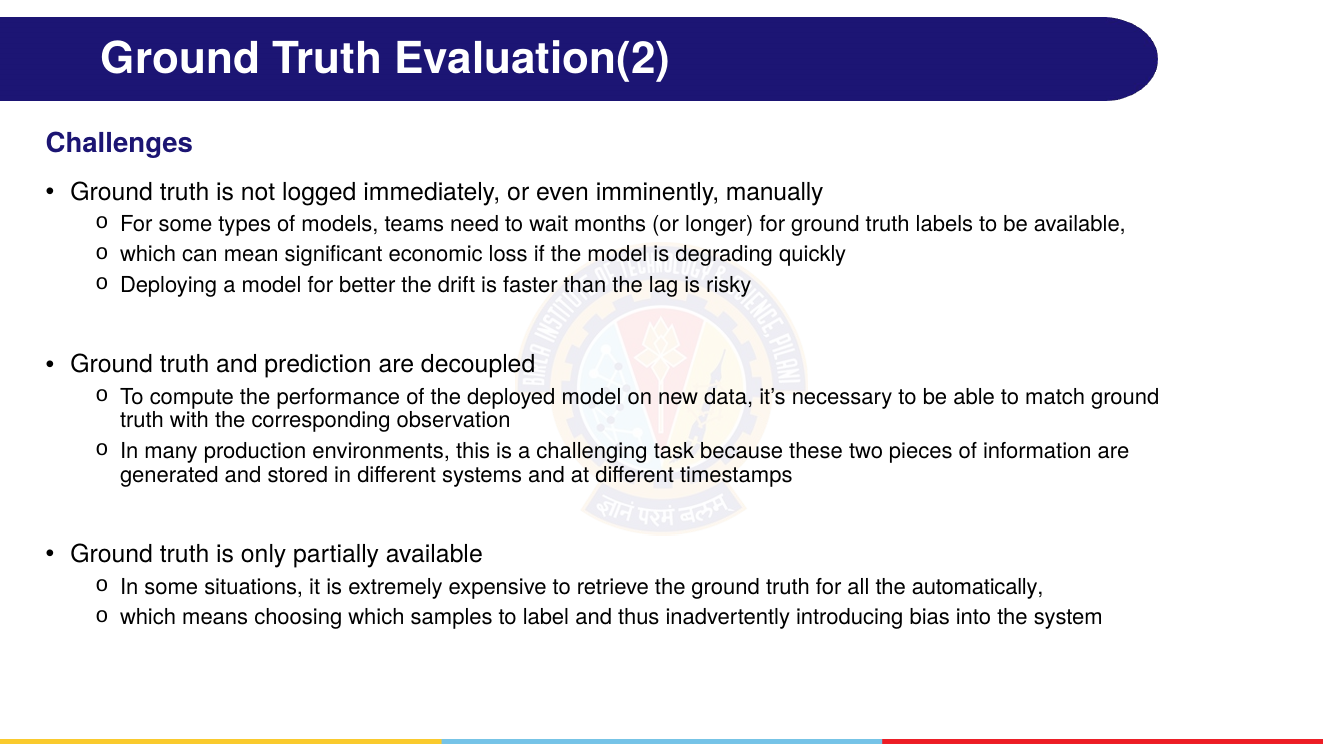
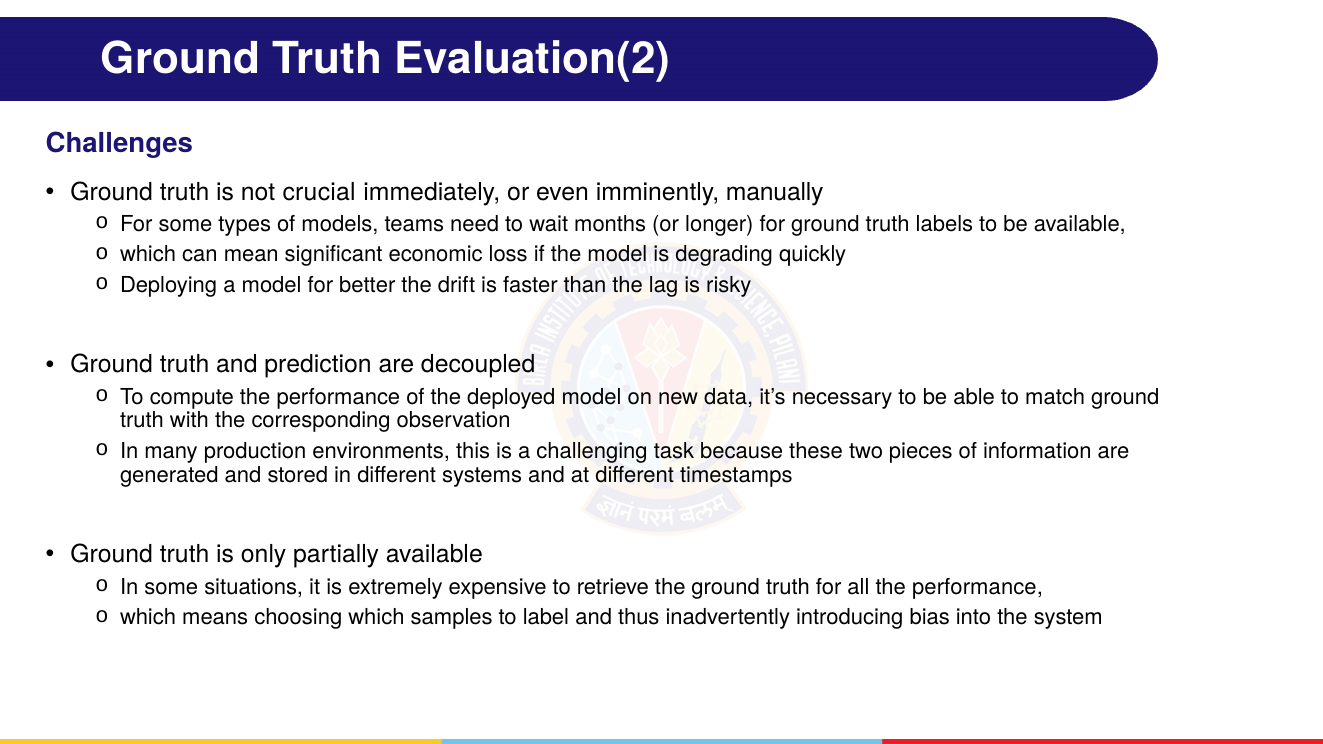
logged: logged -> crucial
all the automatically: automatically -> performance
